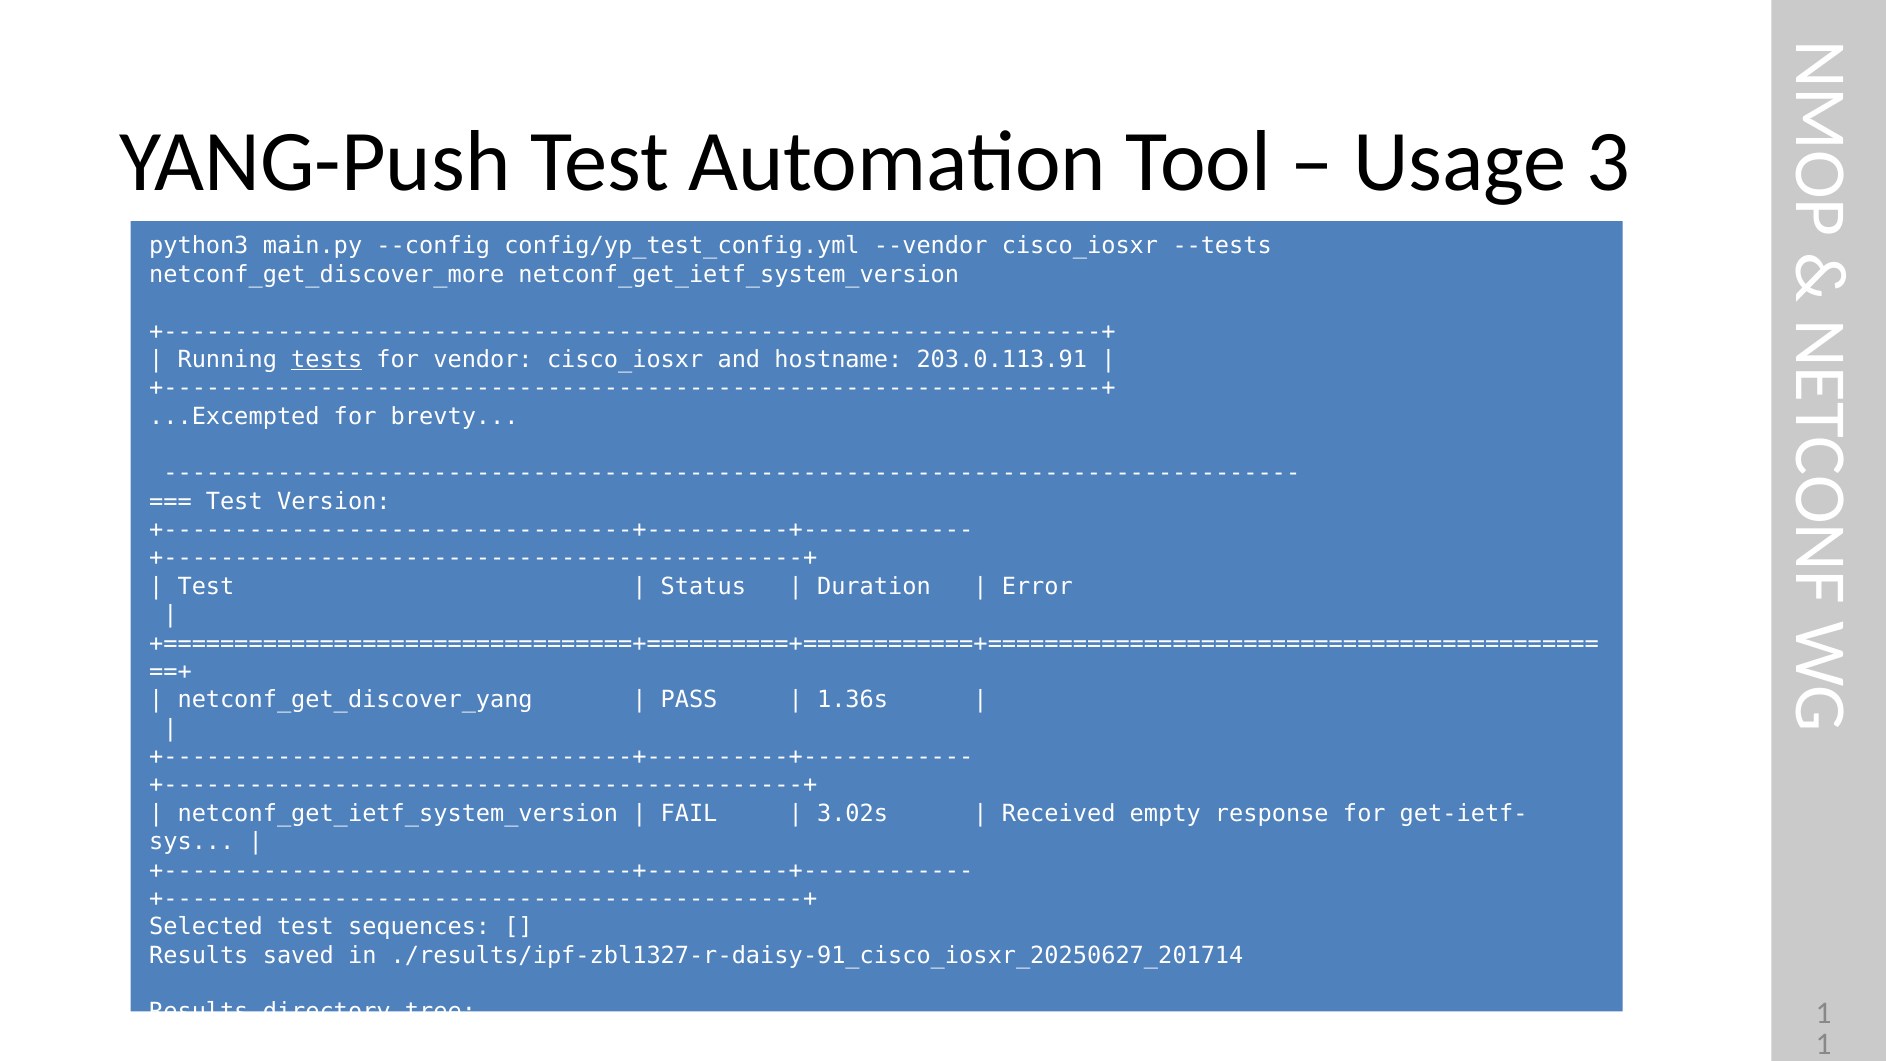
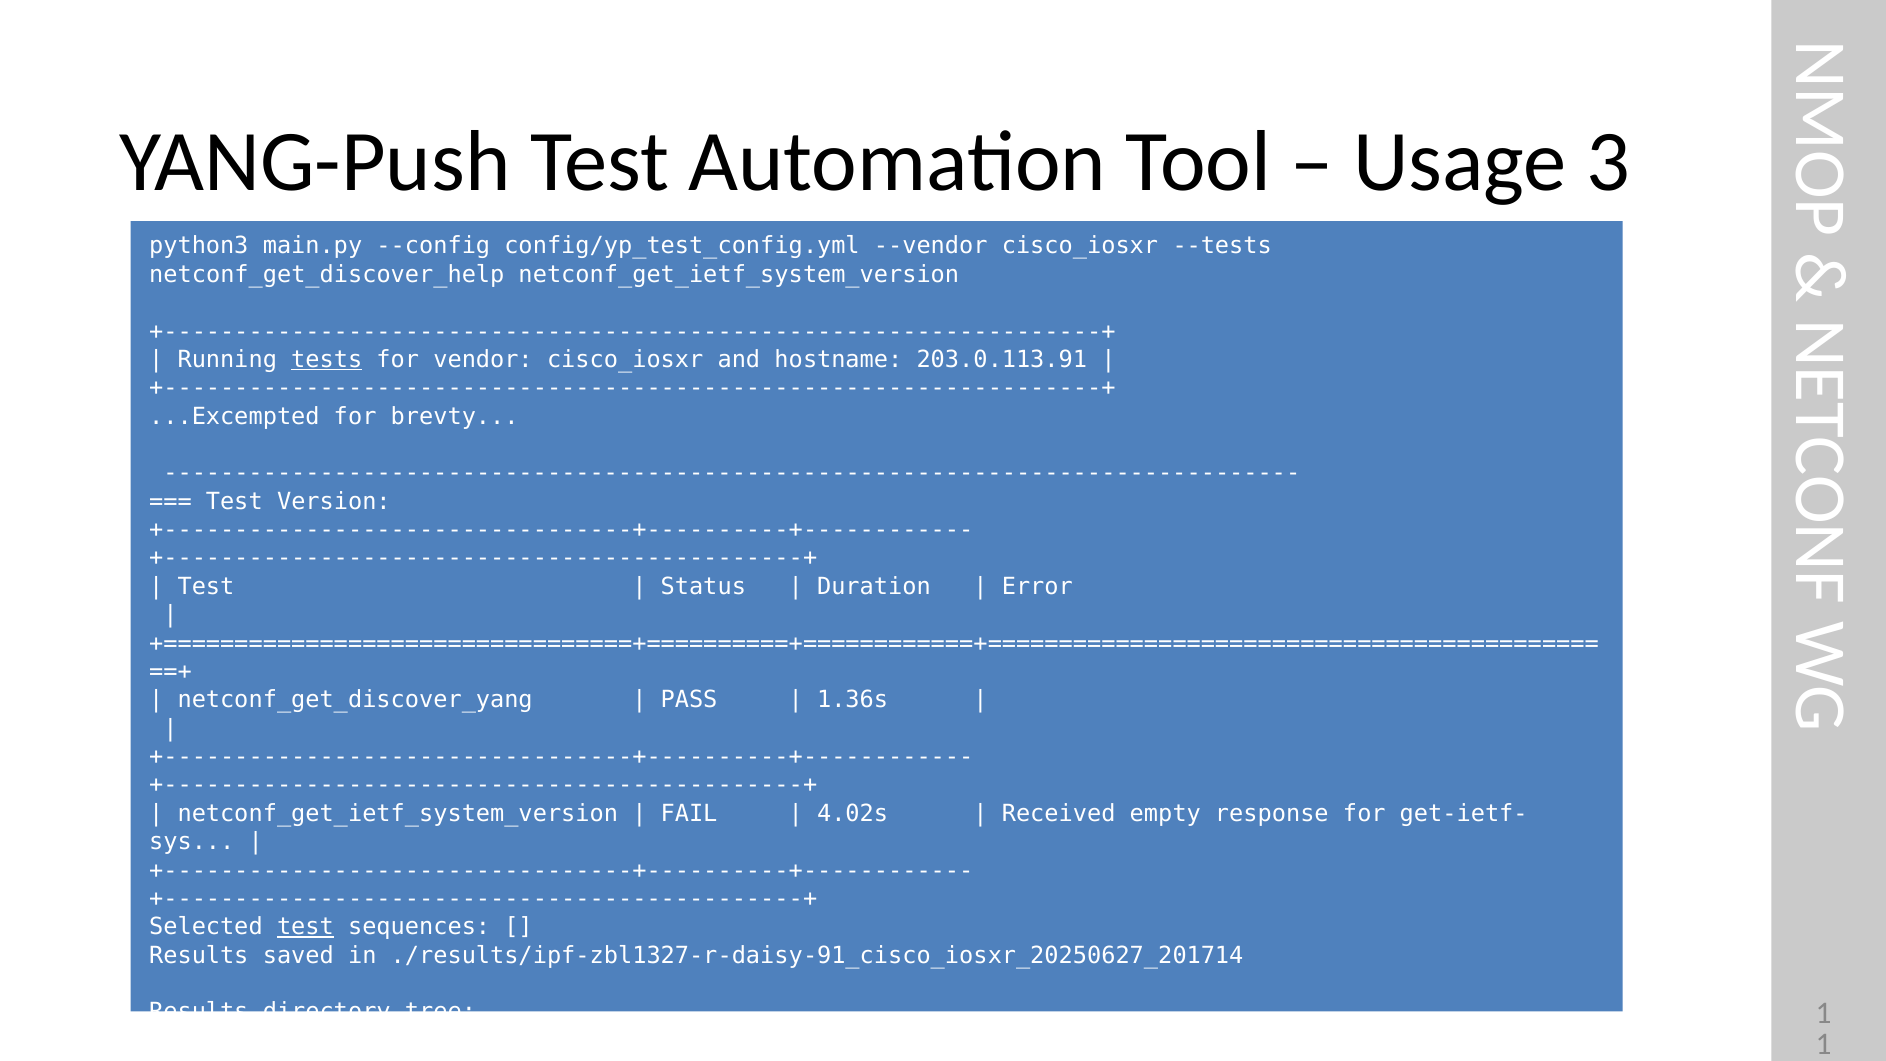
netconf_get_discover_more: netconf_get_discover_more -> netconf_get_discover_help
3.02s: 3.02s -> 4.02s
test at (305, 927) underline: none -> present
